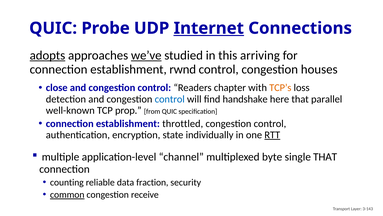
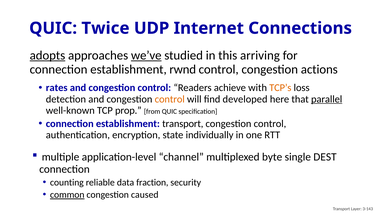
Probe: Probe -> Twice
Internet underline: present -> none
houses: houses -> actions
close: close -> rates
chapter: chapter -> achieve
control at (170, 99) colour: blue -> orange
handshake: handshake -> developed
parallel underline: none -> present
establishment throttled: throttled -> transport
RTT underline: present -> none
single THAT: THAT -> DEST
receive: receive -> caused
